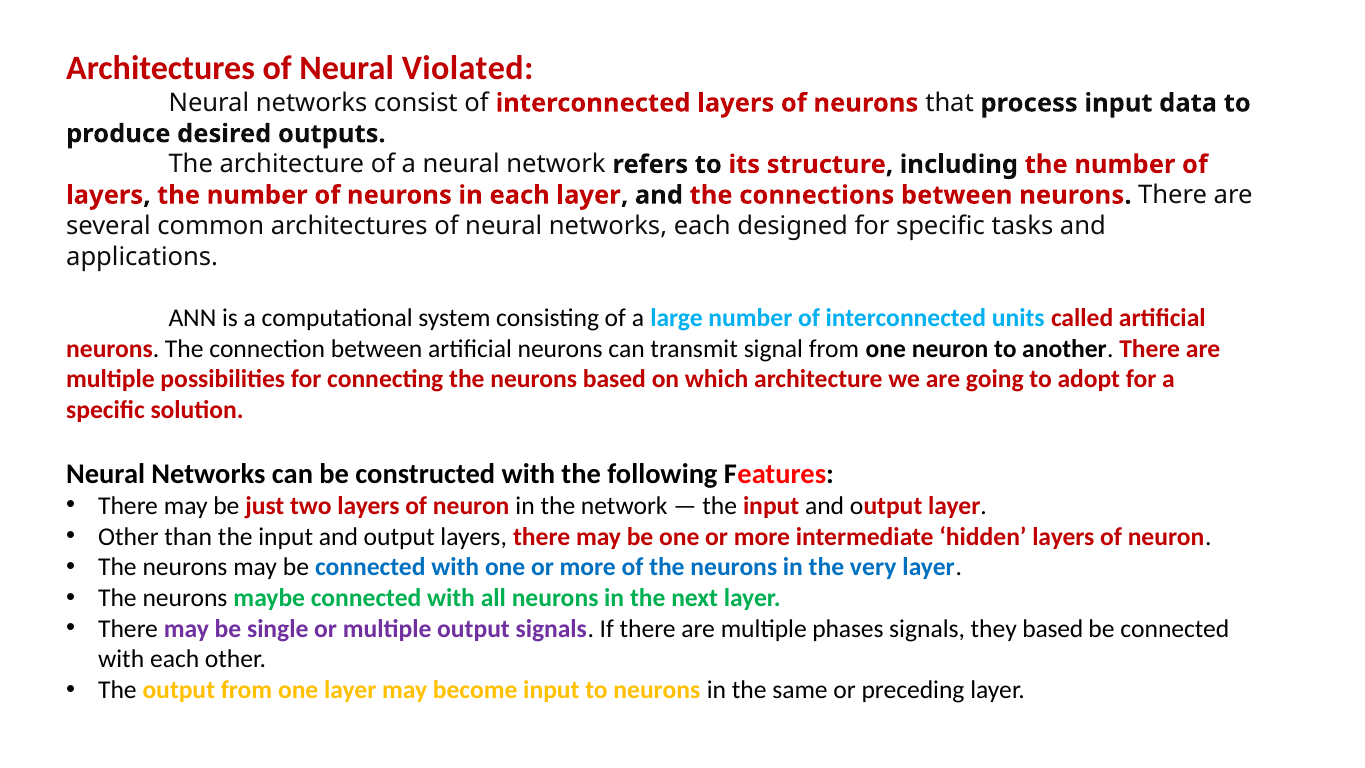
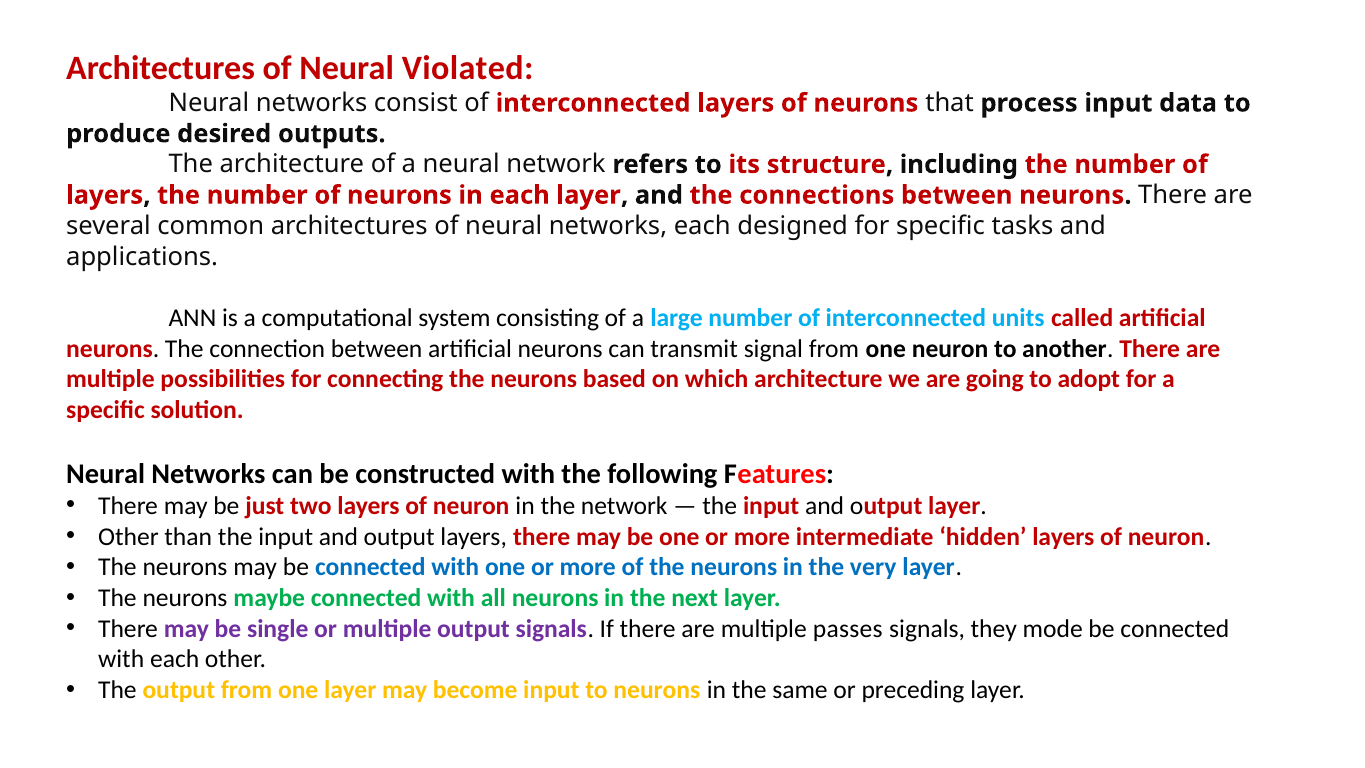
phases: phases -> passes
they based: based -> mode
